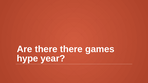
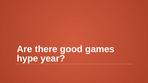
there there: there -> good
